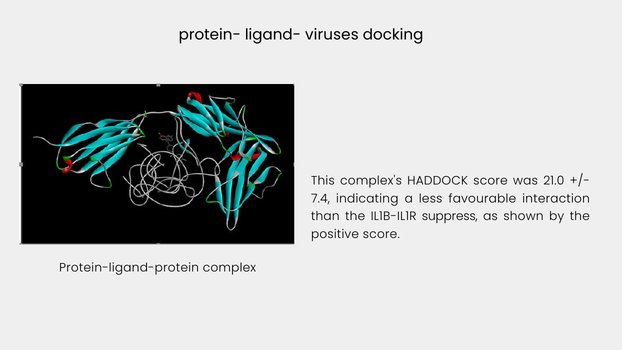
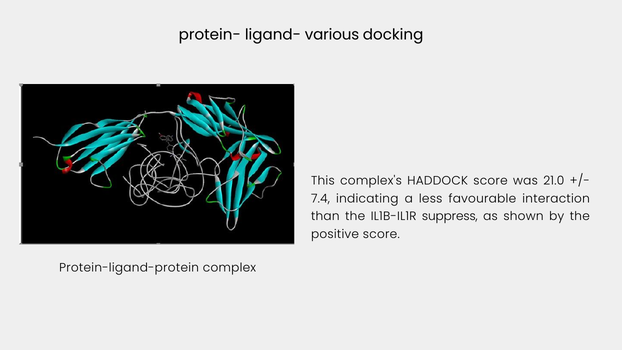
viruses: viruses -> various
